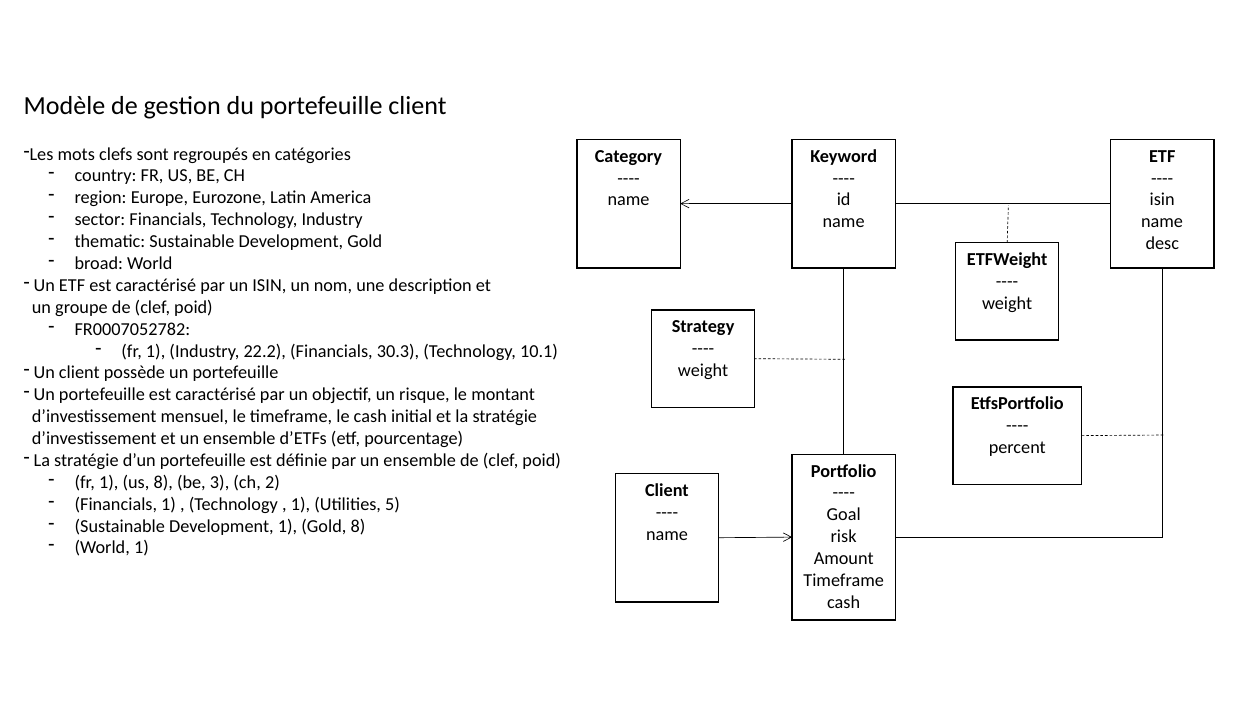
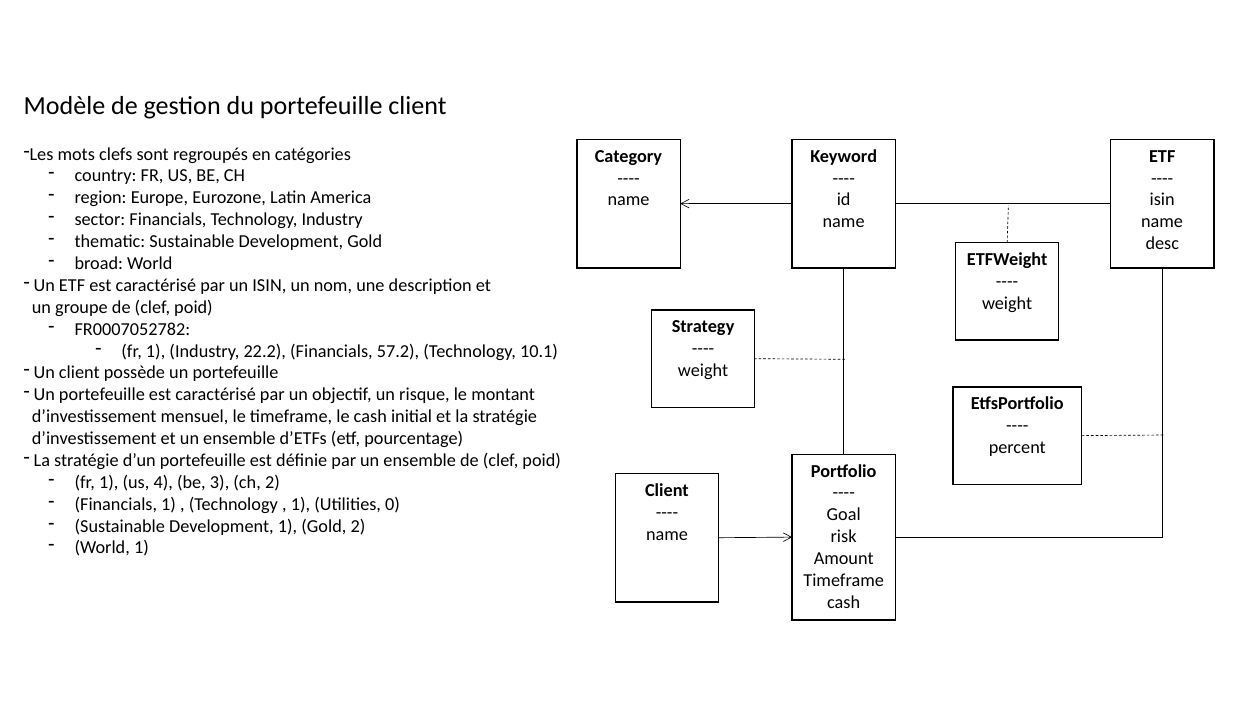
30.3: 30.3 -> 57.2
us 8: 8 -> 4
5: 5 -> 0
Gold 8: 8 -> 2
